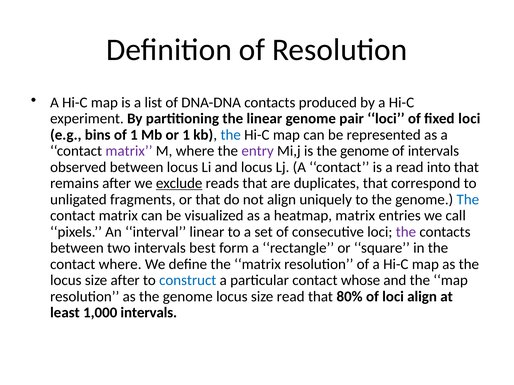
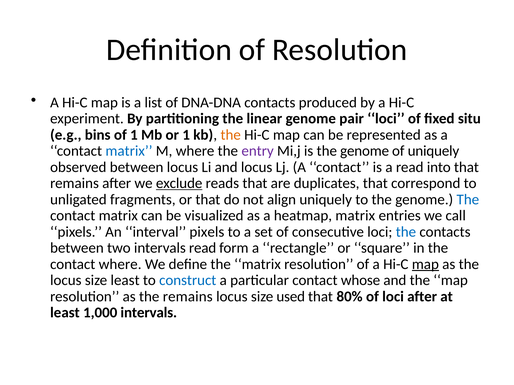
fixed loci: loci -> situ
the at (231, 135) colour: blue -> orange
matrix at (129, 151) colour: purple -> blue
of intervals: intervals -> uniquely
interval linear: linear -> pixels
the at (406, 232) colour: purple -> blue
intervals best: best -> read
map at (425, 264) underline: none -> present
size after: after -> least
as the genome: genome -> remains
size read: read -> used
loci align: align -> after
